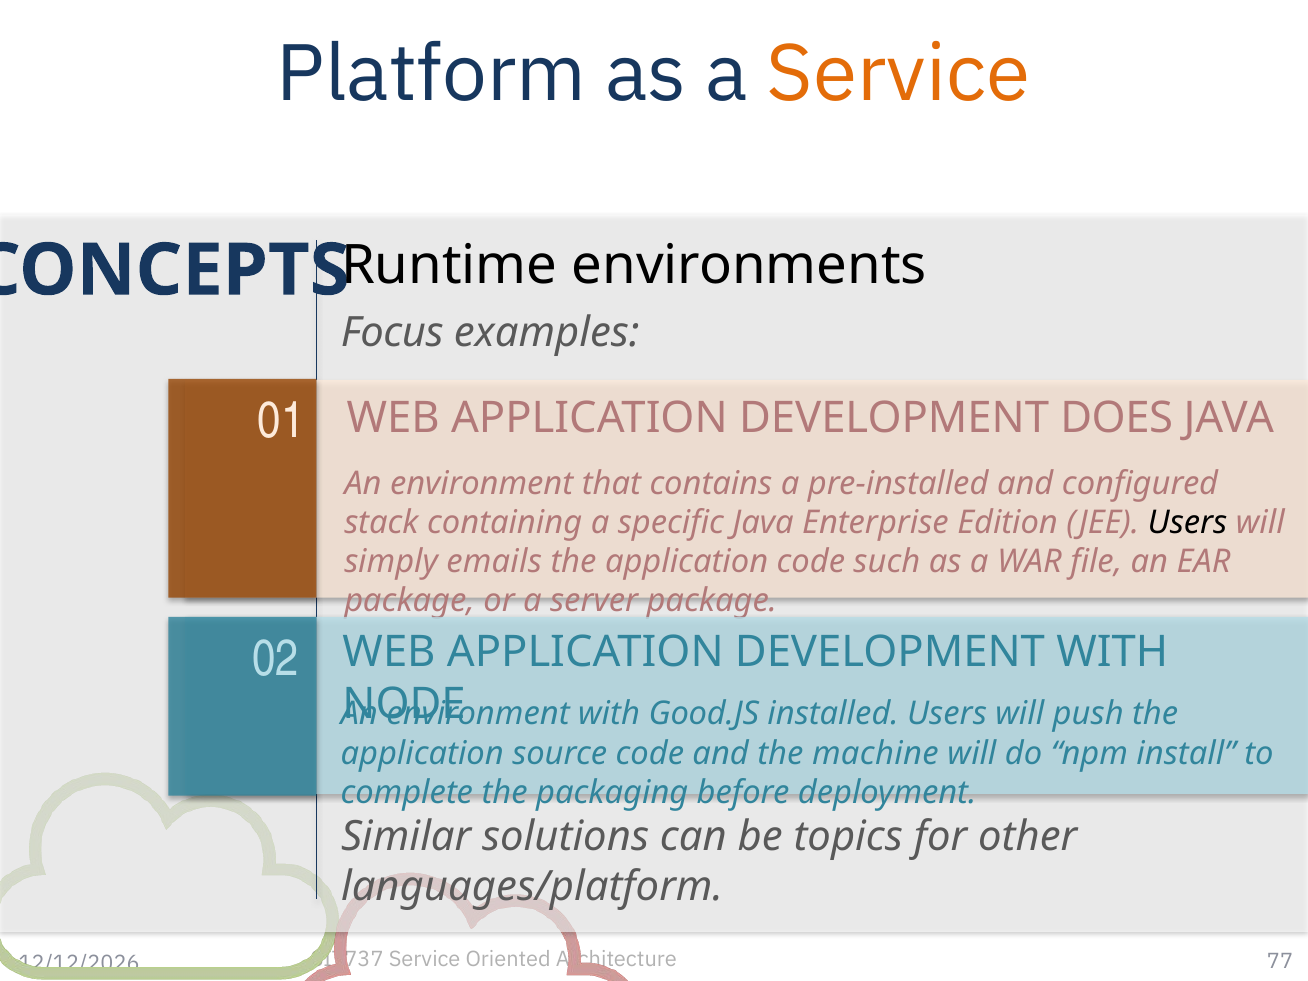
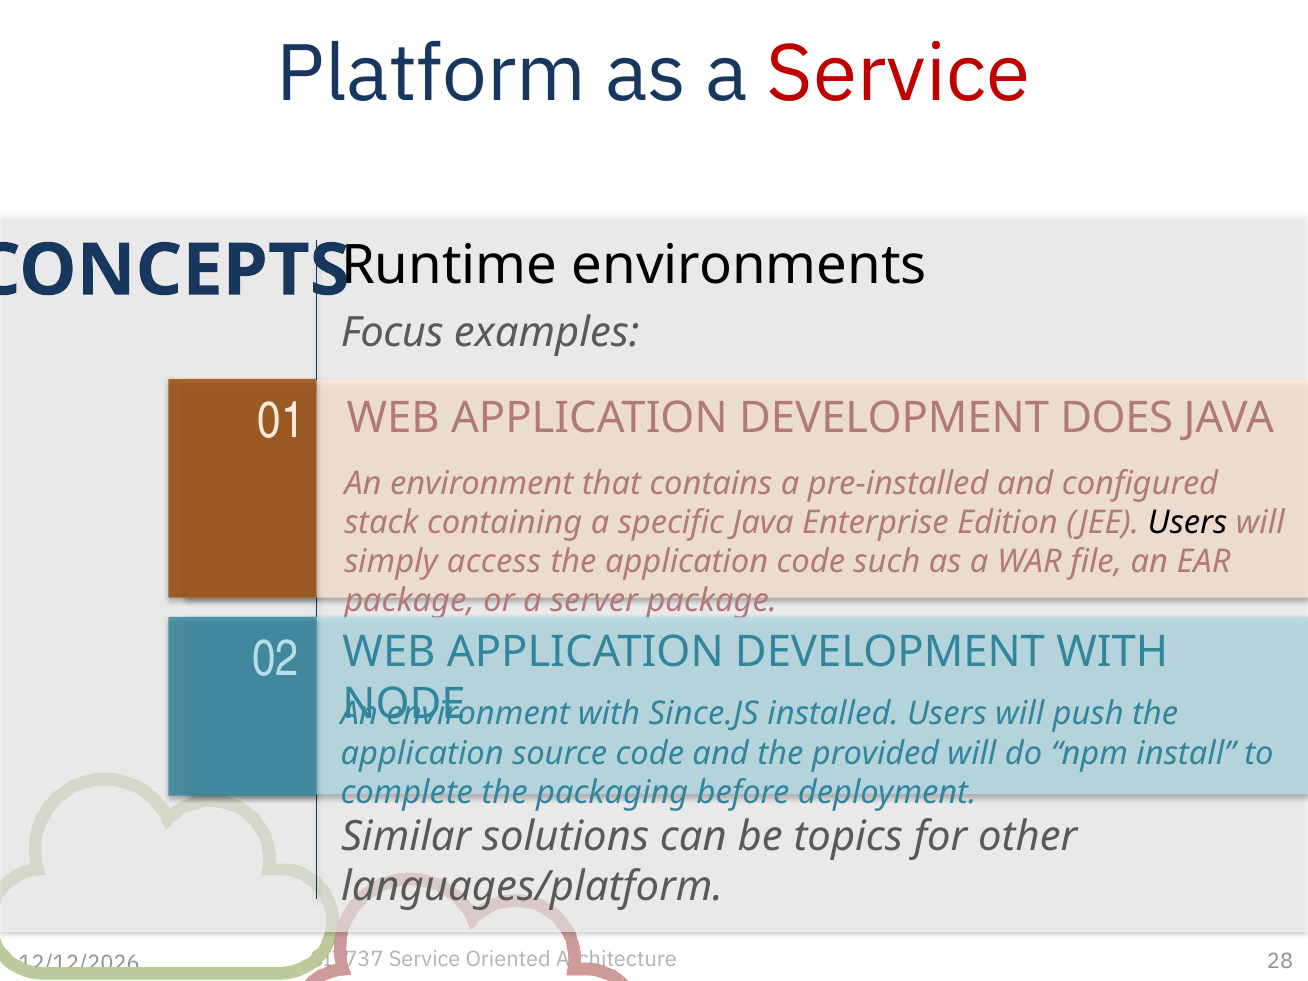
Service at (899, 74) colour: orange -> red
emails: emails -> access
Good.JS: Good.JS -> Since.JS
machine: machine -> provided
77: 77 -> 28
